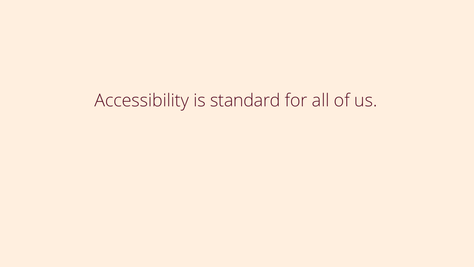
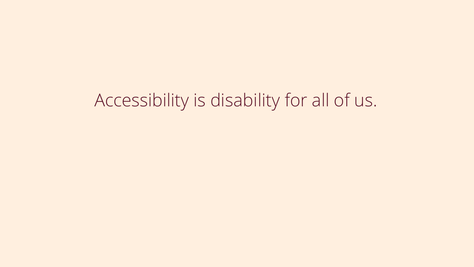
standard: standard -> disability
